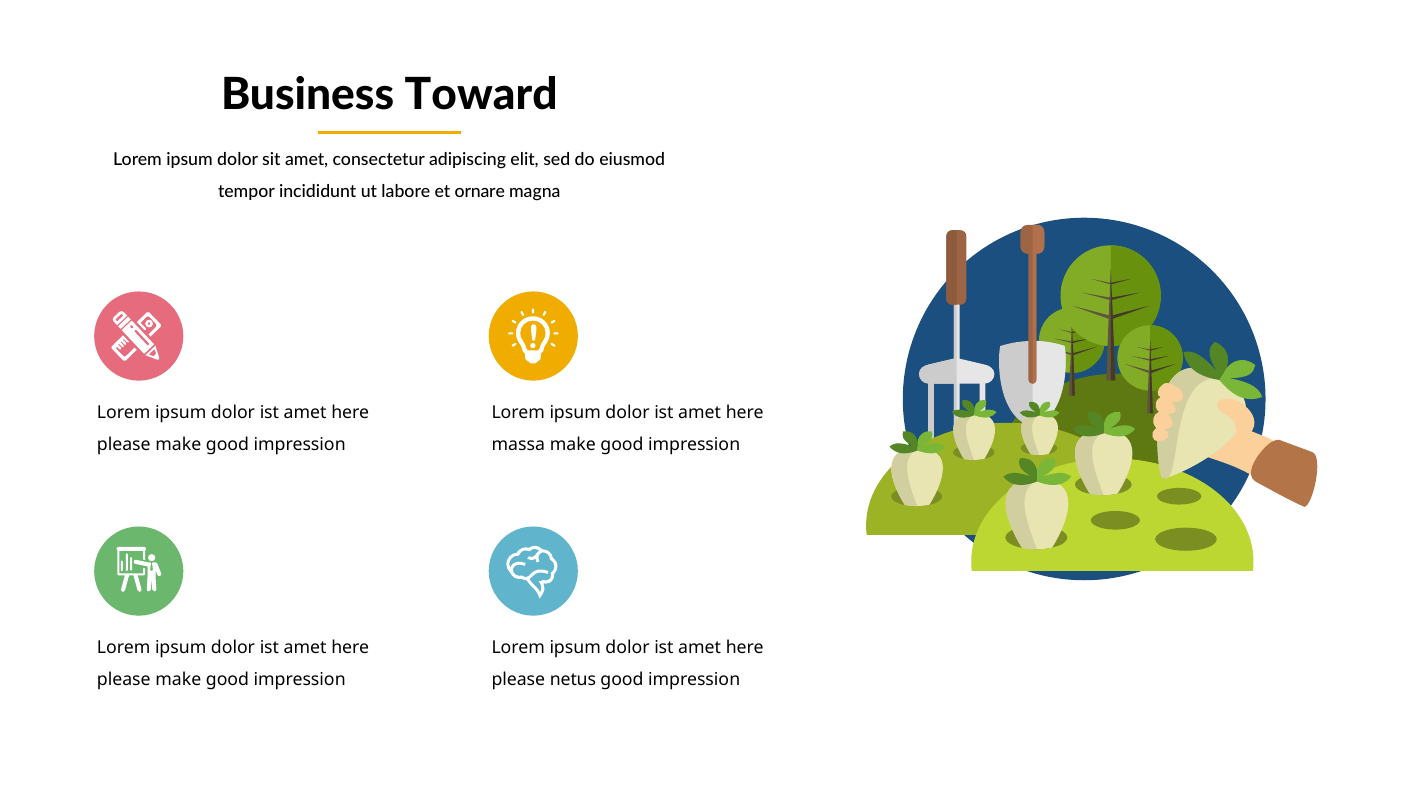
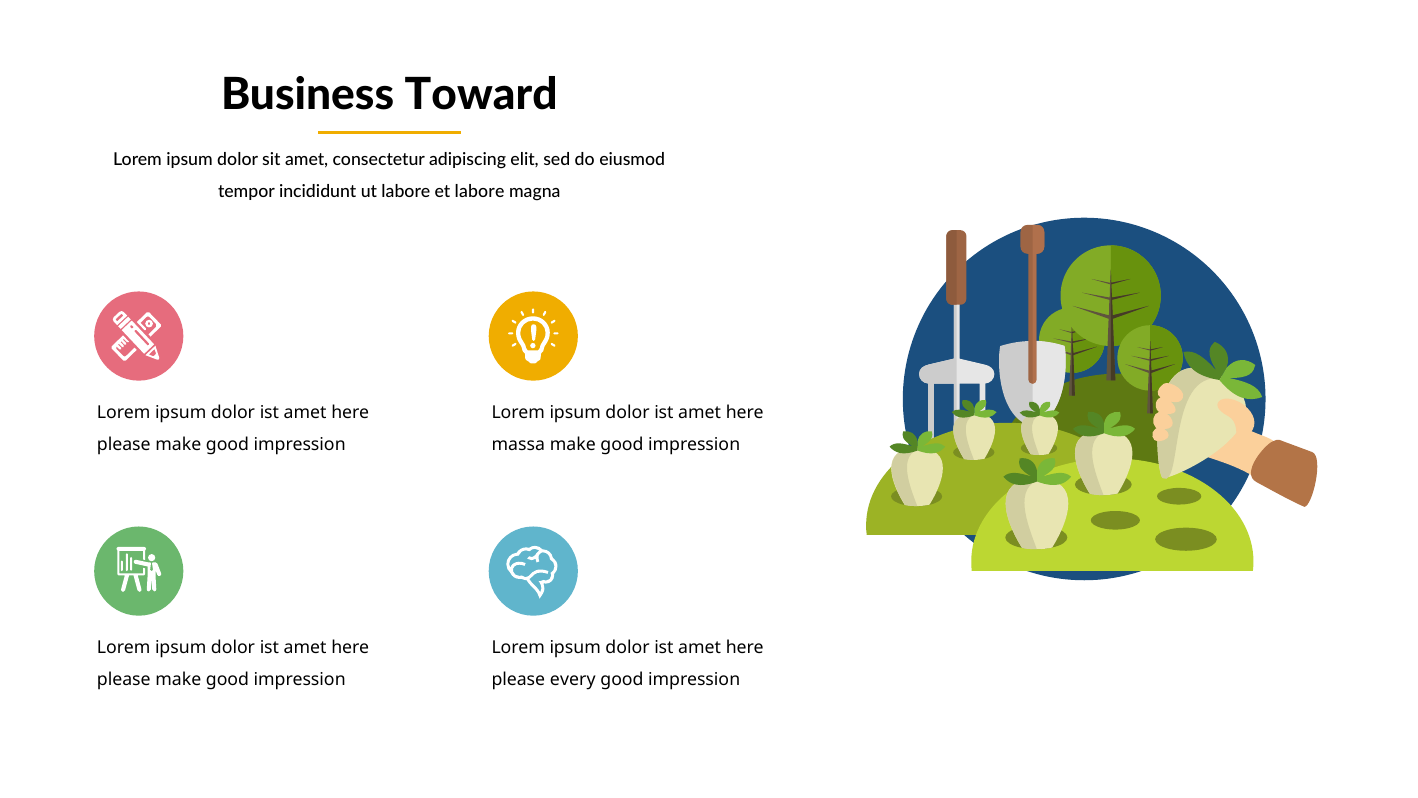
et ornare: ornare -> labore
netus: netus -> every
